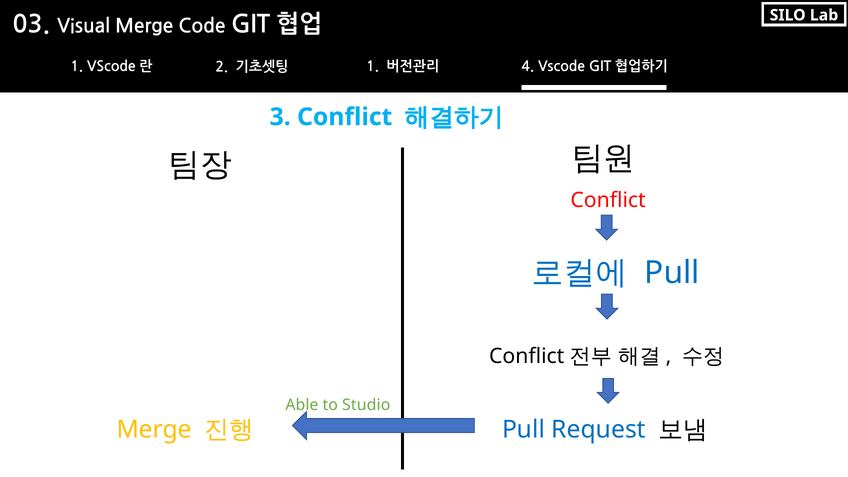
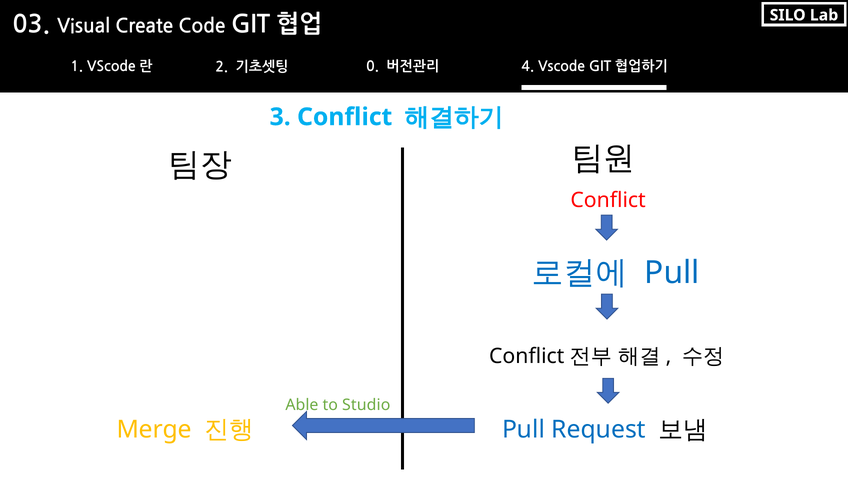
Visual Merge: Merge -> Create
1 at (373, 67): 1 -> 0
